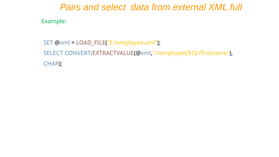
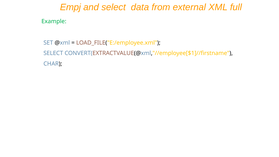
Pairs: Pairs -> Empj
